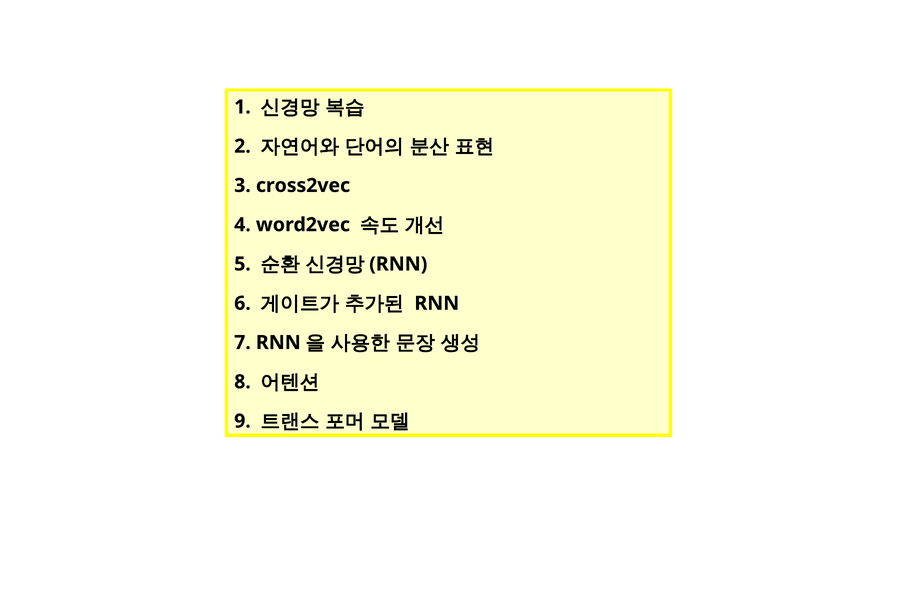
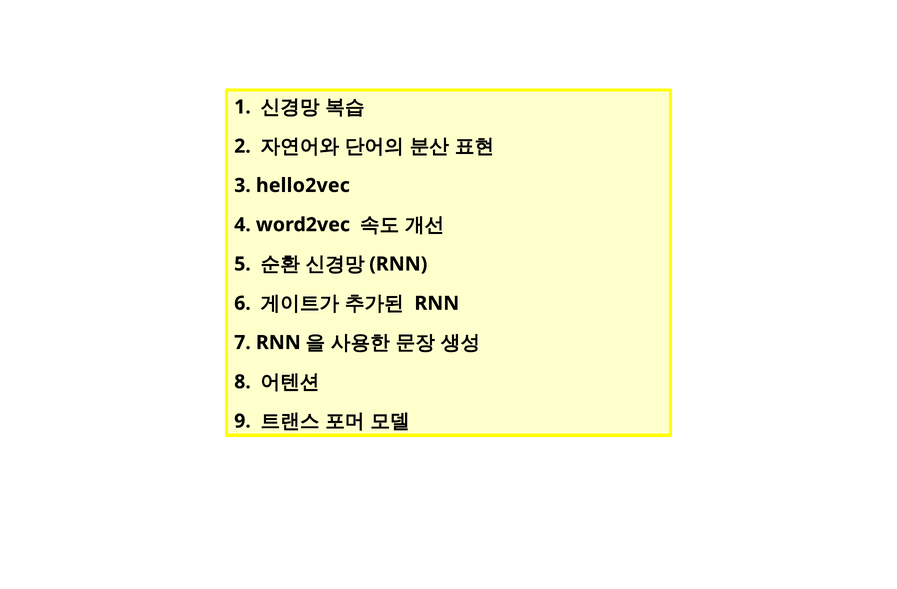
cross2vec: cross2vec -> hello2vec
